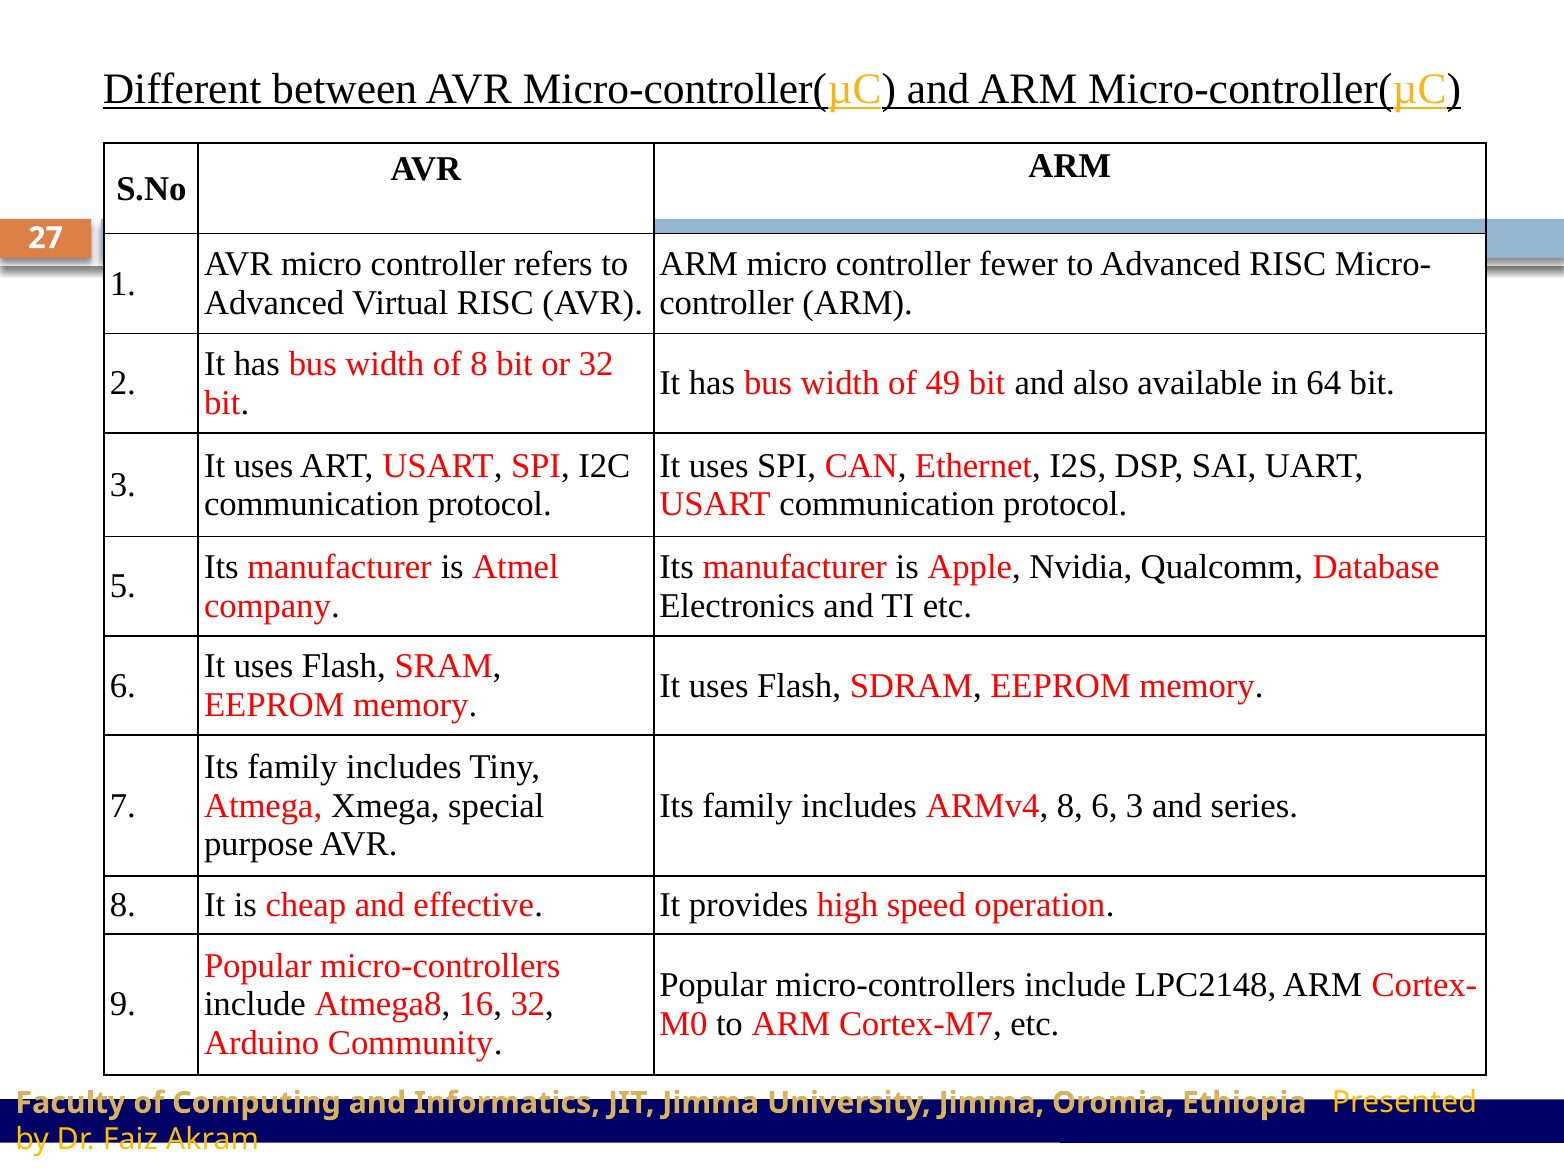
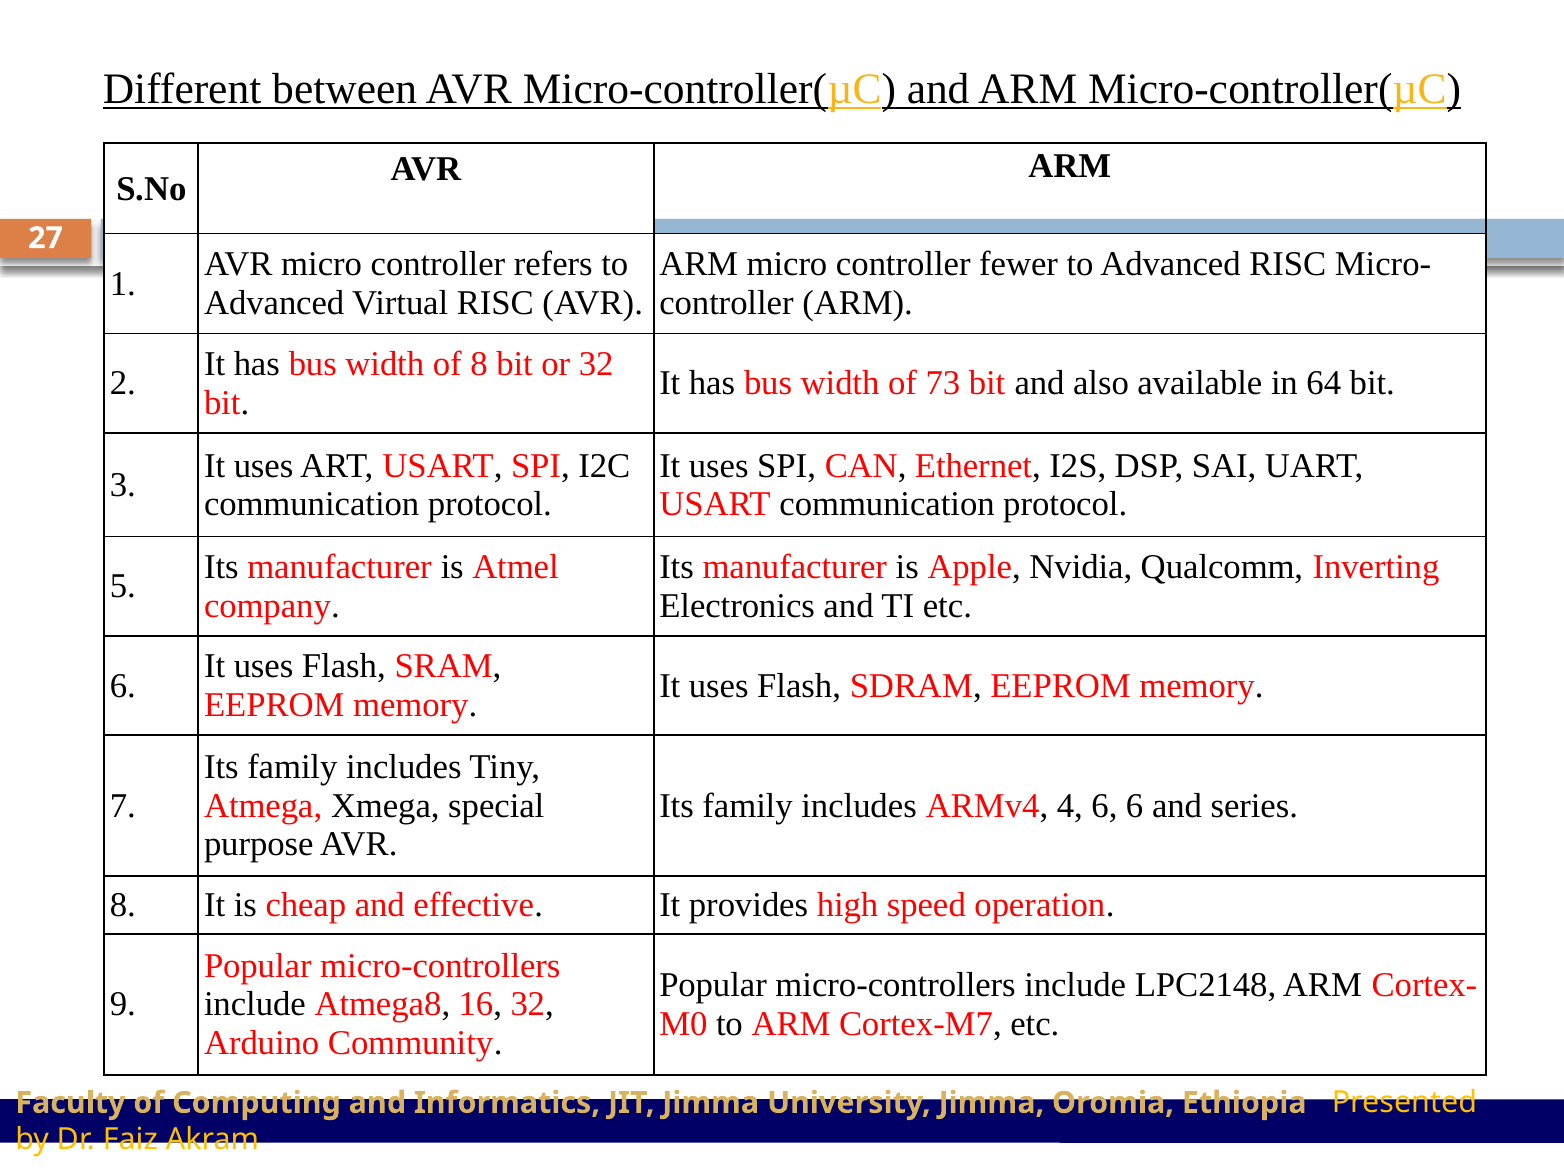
49: 49 -> 73
Database: Database -> Inverting
ARMv4 8: 8 -> 4
6 3: 3 -> 6
